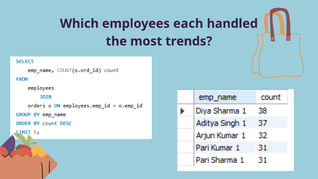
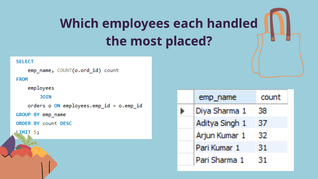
trends: trends -> placed
